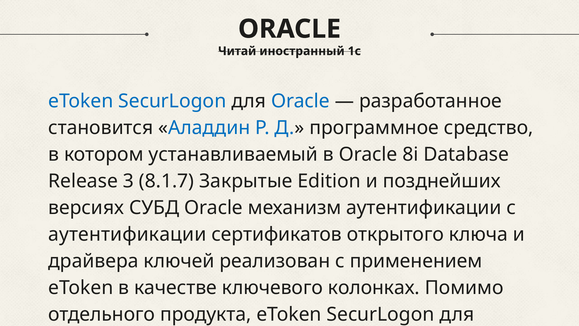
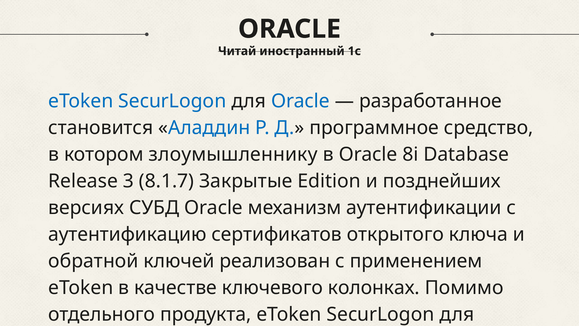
котором устанавливаемый: устанавливаемый -> злоумышленнику
аутентификации at (127, 234): аутентификации -> аутентификацию
драйвера: драйвера -> обратной
